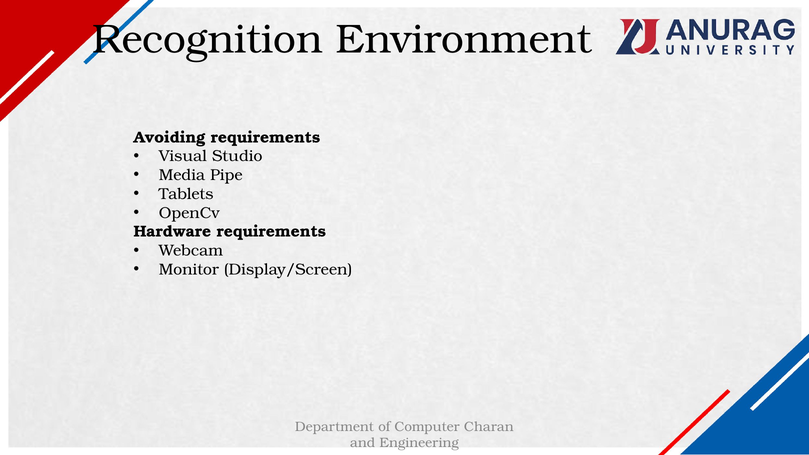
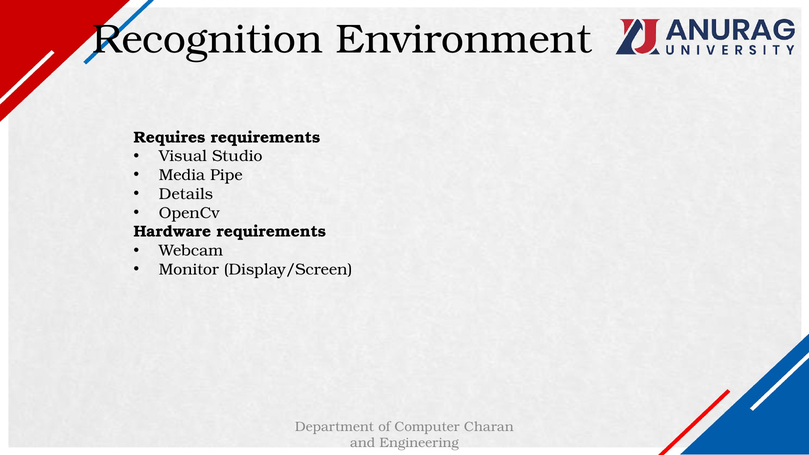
Avoiding: Avoiding -> Requires
Tablets: Tablets -> Details
